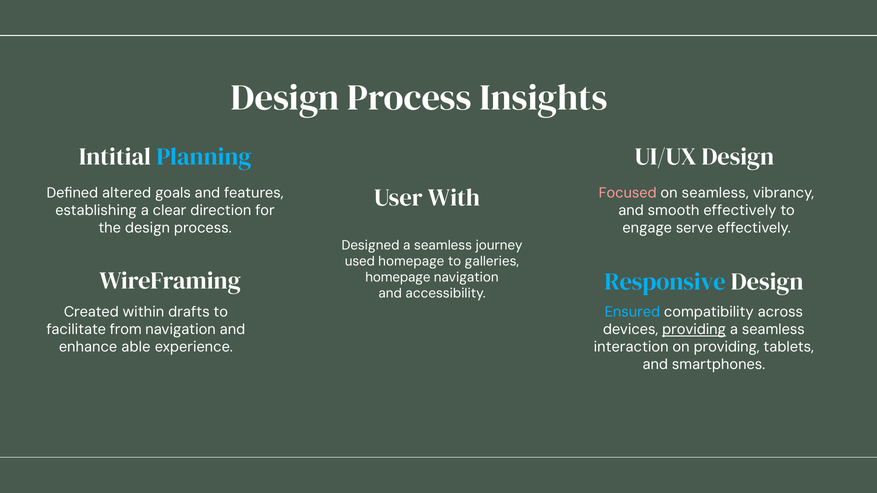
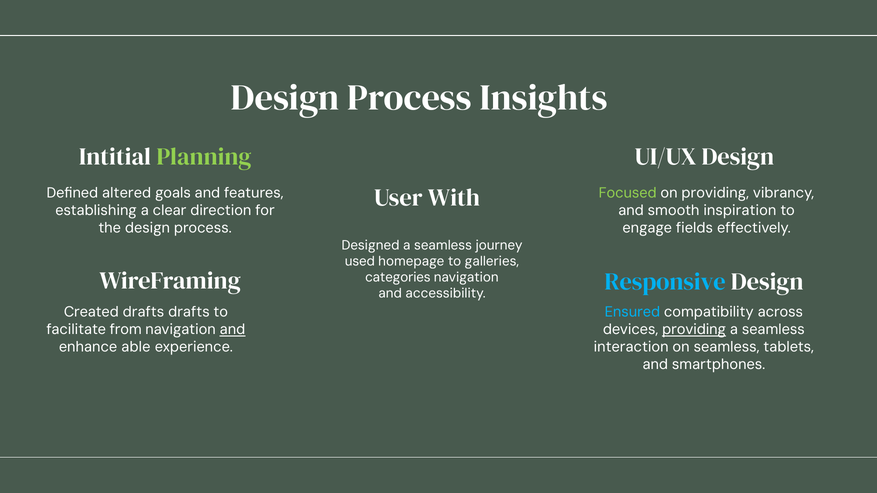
Planning colour: light blue -> light green
Focused colour: pink -> light green
on seamless: seamless -> providing
smooth effectively: effectively -> inspiration
serve: serve -> fields
homepage at (398, 278): homepage -> categories
Created within: within -> drafts
and at (233, 330) underline: none -> present
on providing: providing -> seamless
